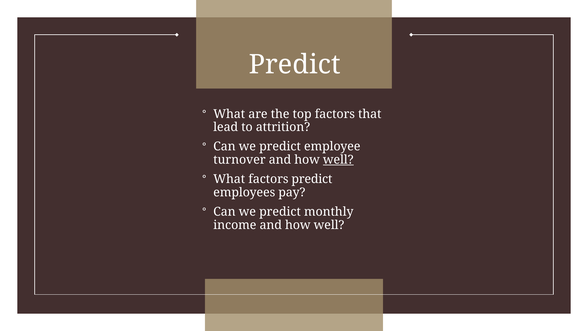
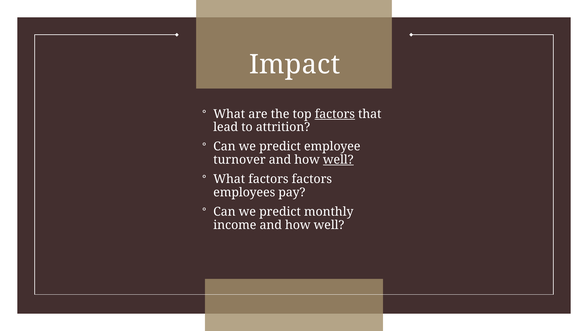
Predict at (295, 65): Predict -> Impact
factors at (335, 114) underline: none -> present
factors predict: predict -> factors
